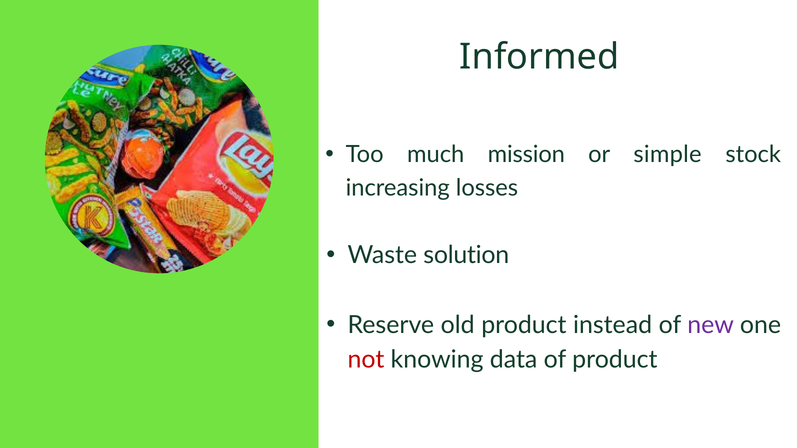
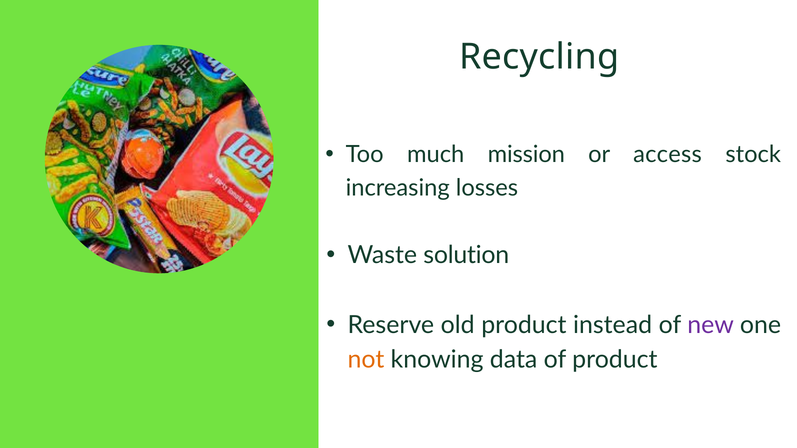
Informed: Informed -> Recycling
simple: simple -> access
not colour: red -> orange
